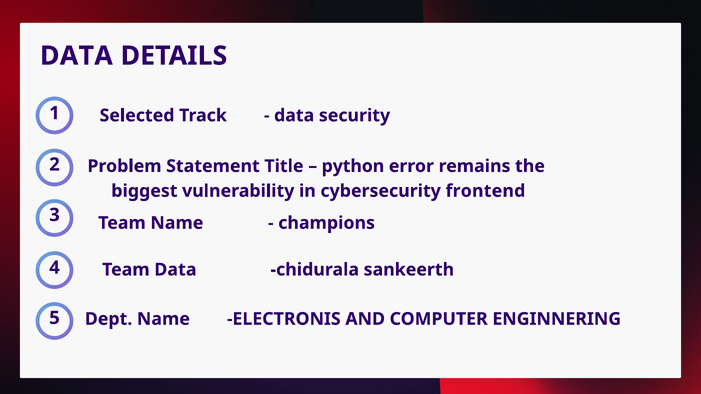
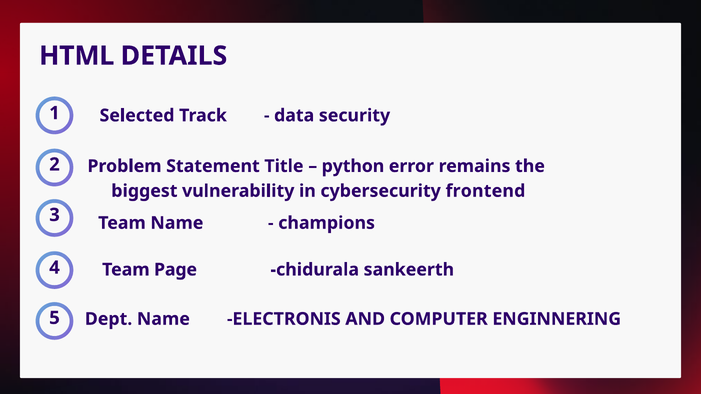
DATA at (76, 56): DATA -> HTML
Team Data: Data -> Page
